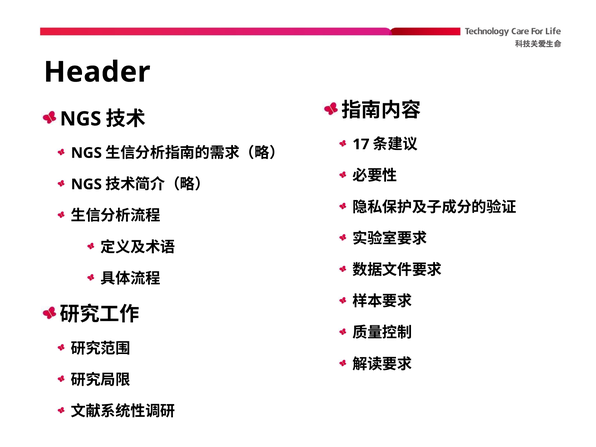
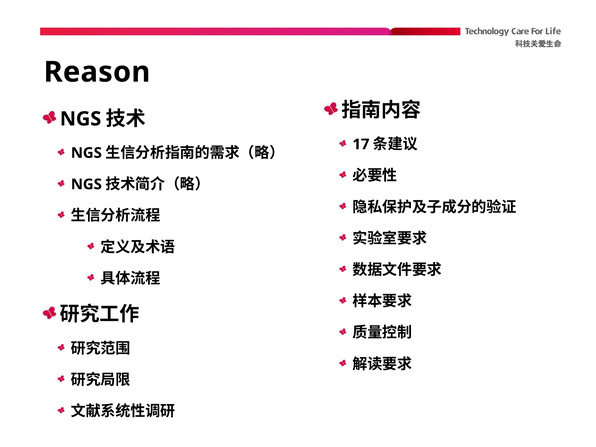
Header: Header -> Reason
